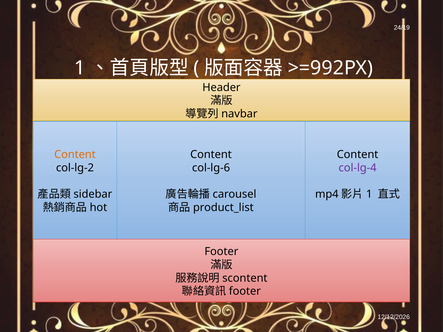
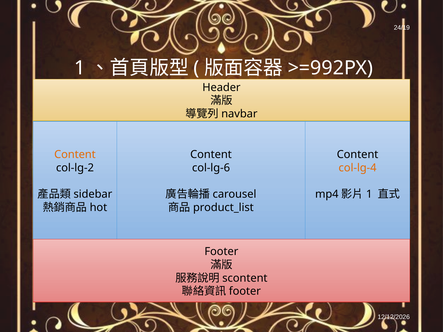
col-lg-4 colour: purple -> orange
